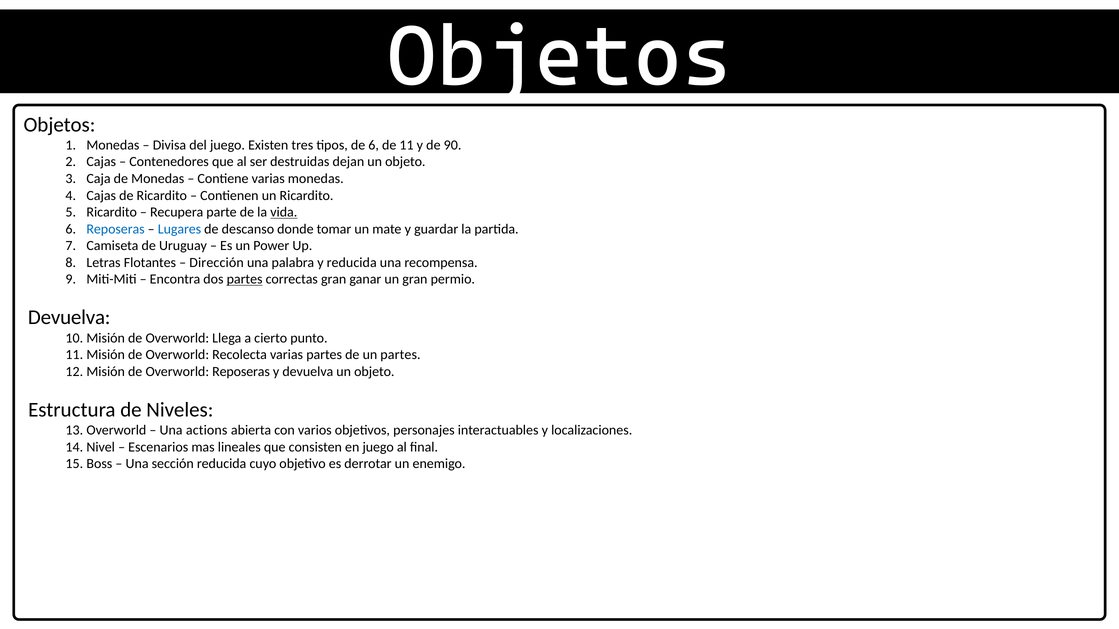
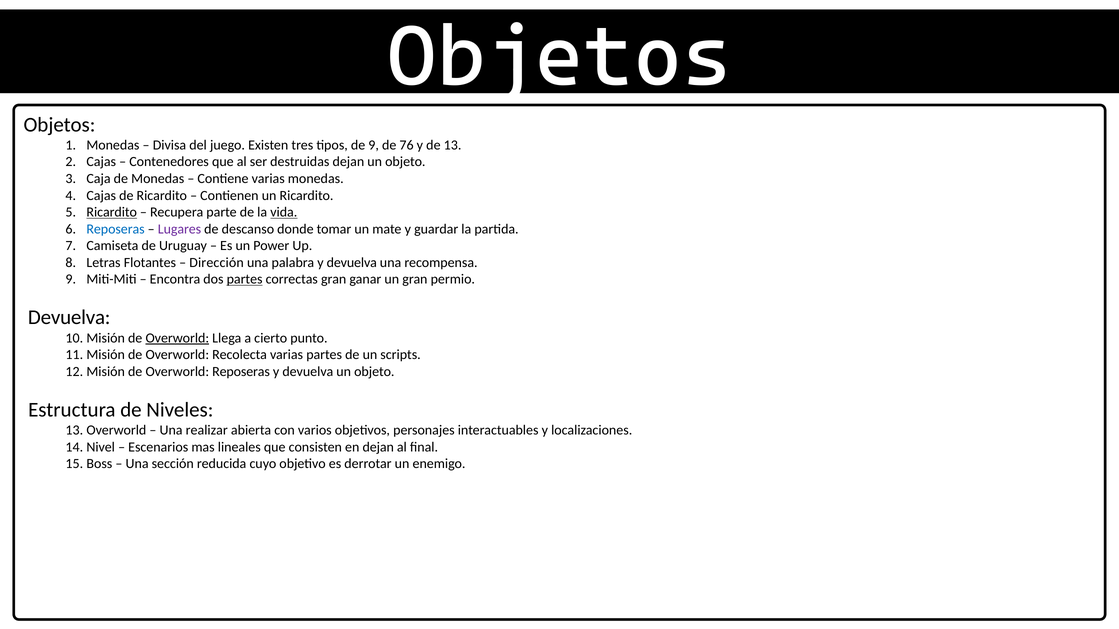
de 6: 6 -> 9
11: 11 -> 76
90: 90 -> 13
Ricardito at (112, 212) underline: none -> present
Lugares colour: blue -> purple
palabra y reducida: reducida -> devuelva
Overworld at (177, 338) underline: none -> present
un partes: partes -> scripts
actions: actions -> realizar
en juego: juego -> dejan
